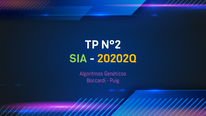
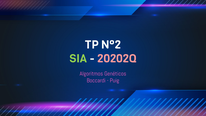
20202Q colour: yellow -> pink
